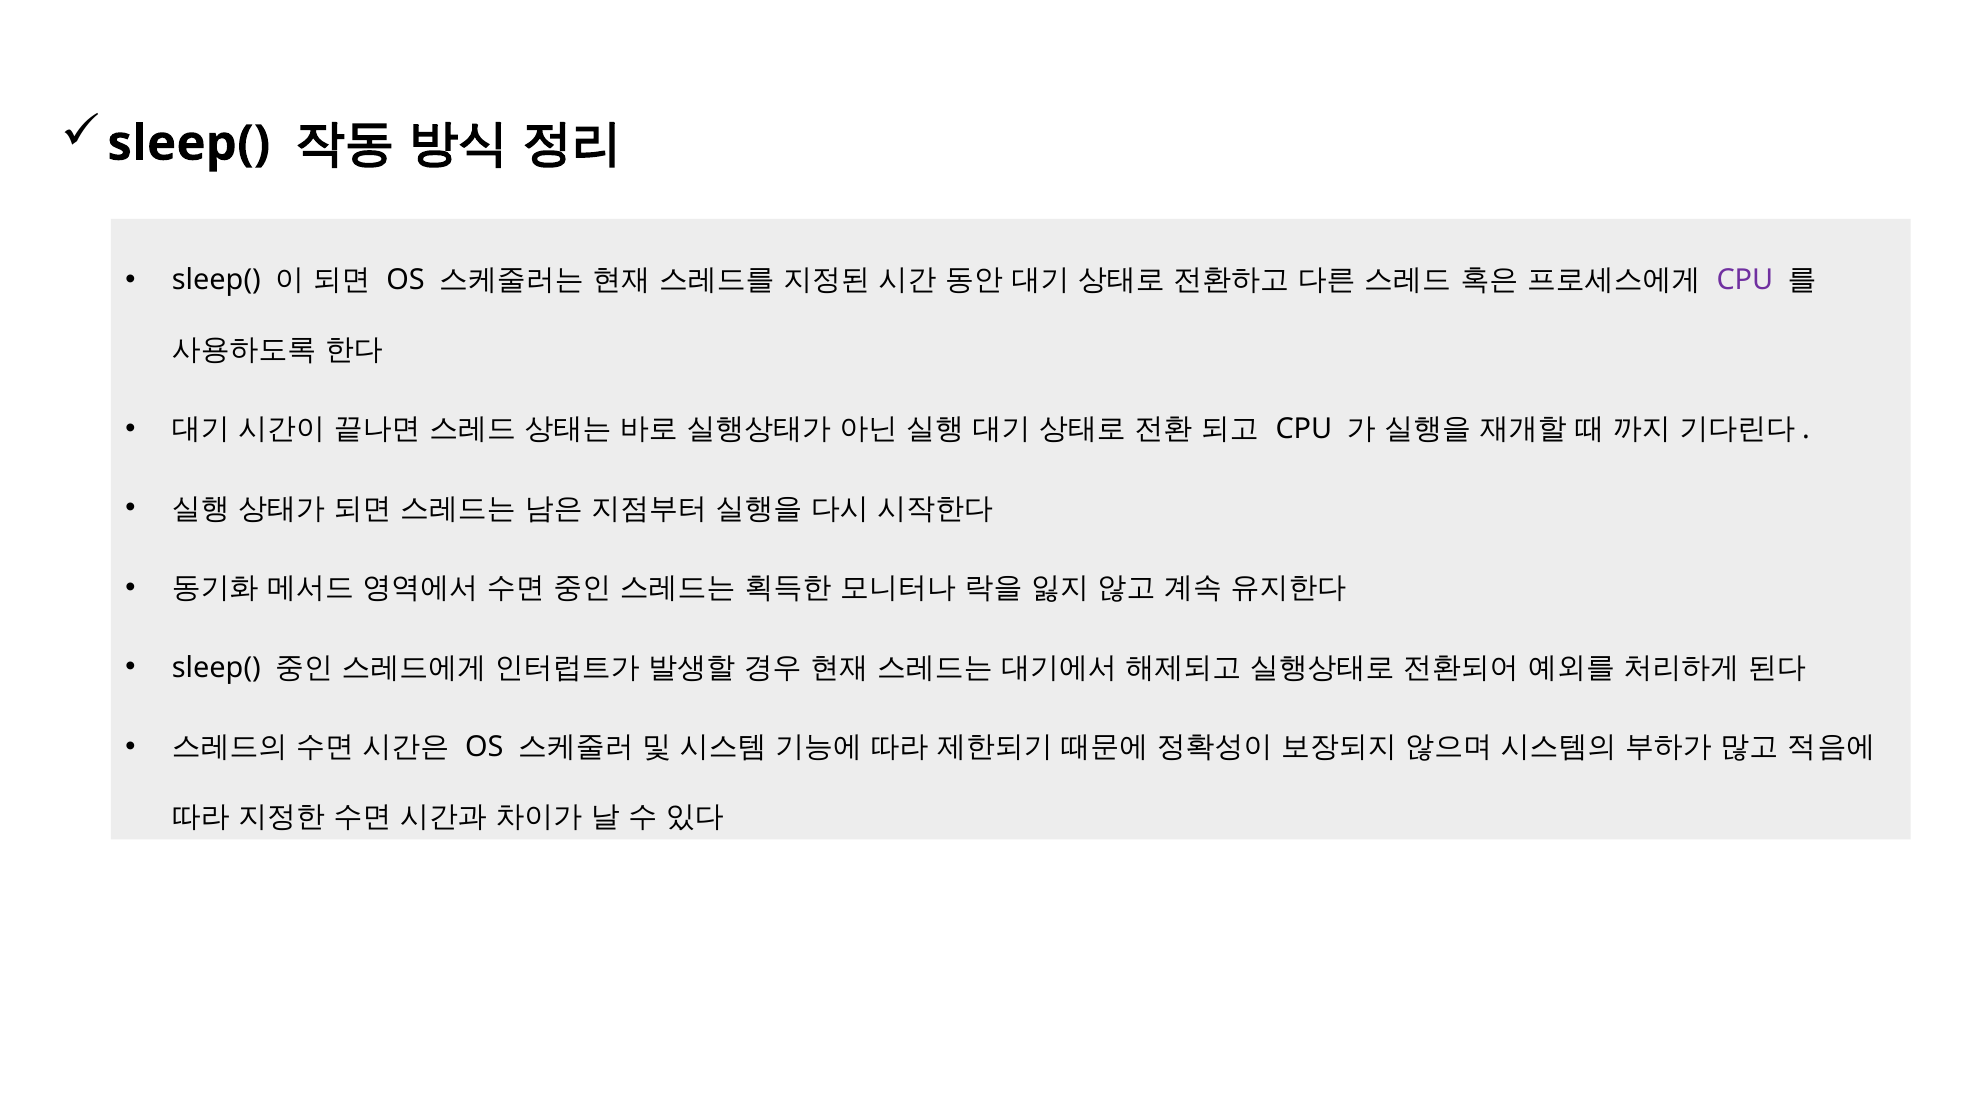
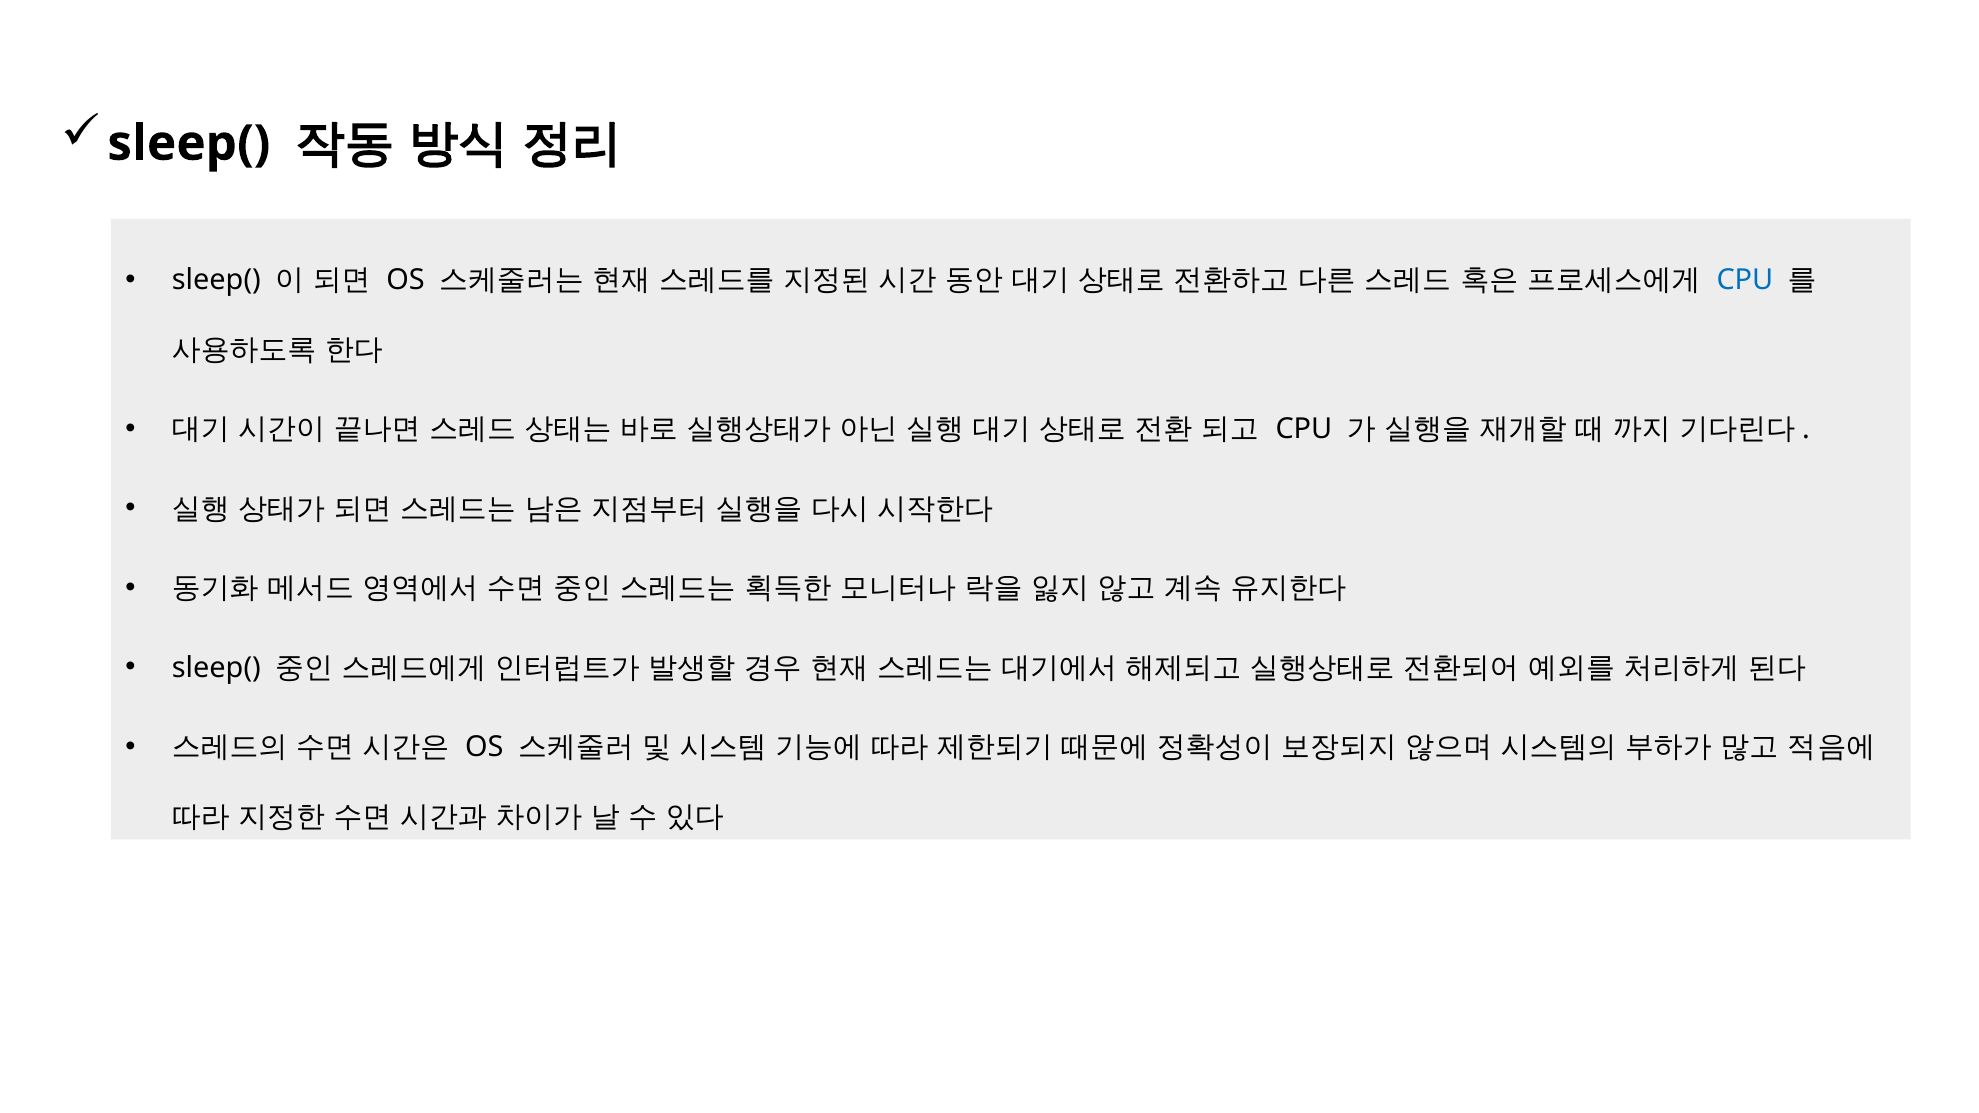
CPU at (1745, 280) colour: purple -> blue
